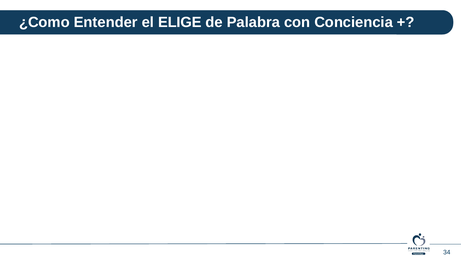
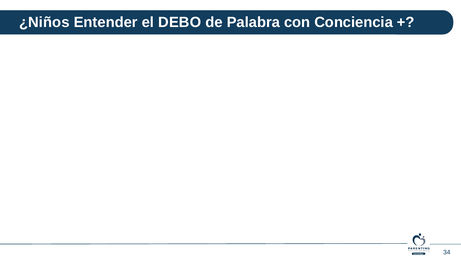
¿Como: ¿Como -> ¿Niños
ELIGE: ELIGE -> DEBO
